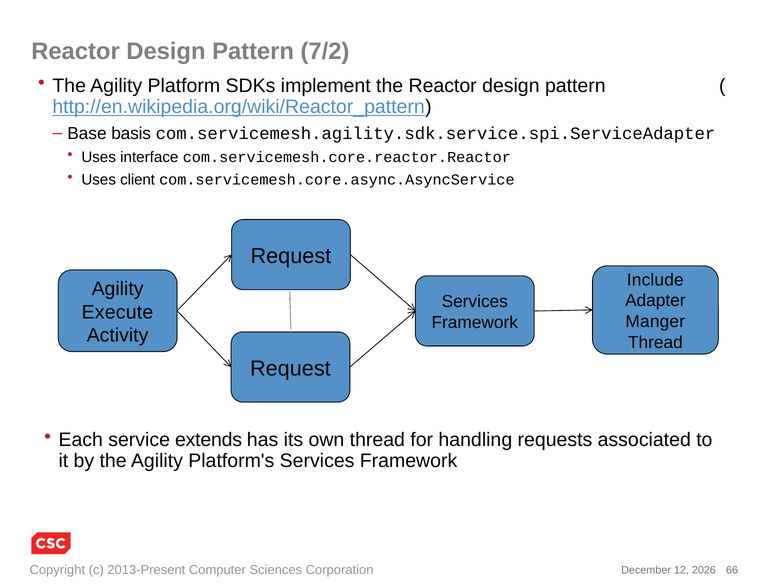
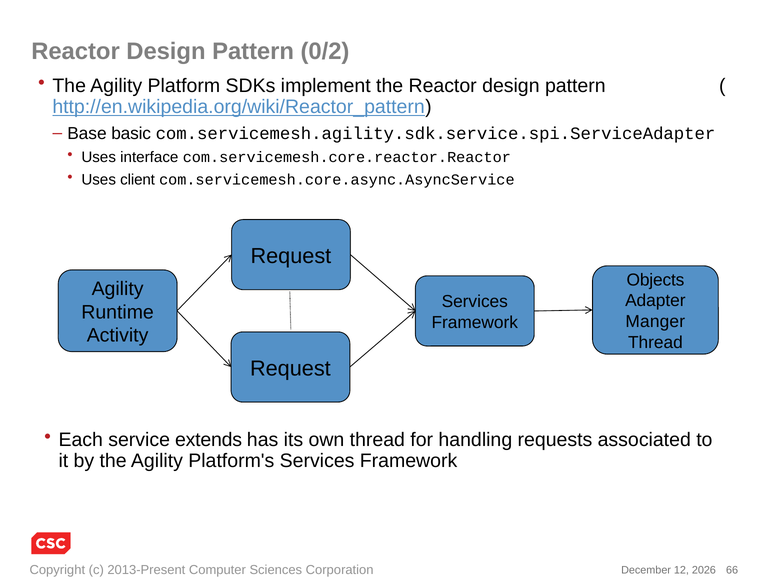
7/2: 7/2 -> 0/2
basis: basis -> basic
Include: Include -> Objects
Execute: Execute -> Runtime
